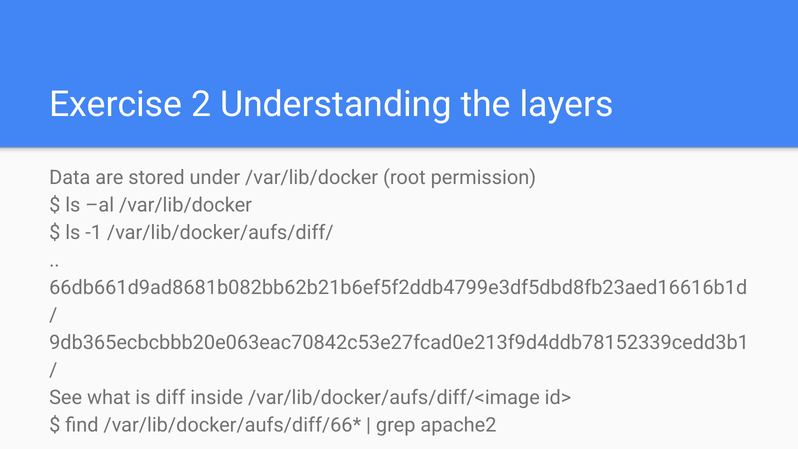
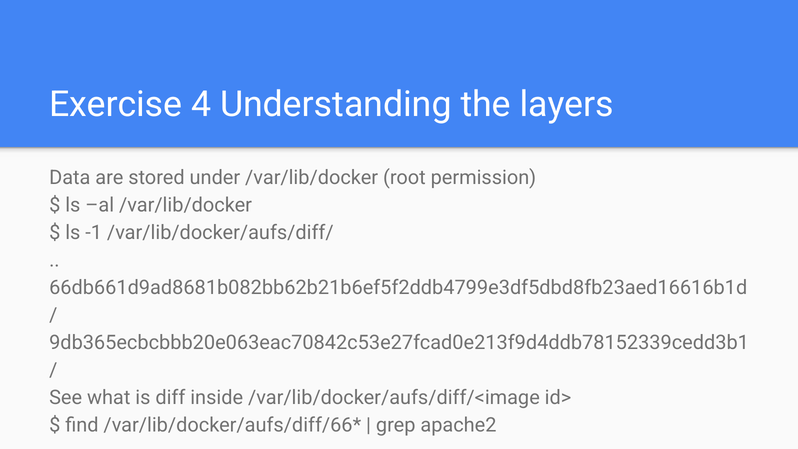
2: 2 -> 4
